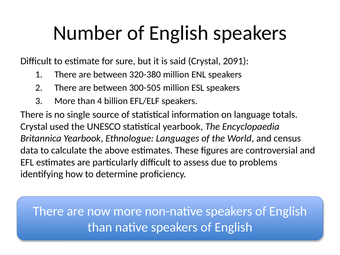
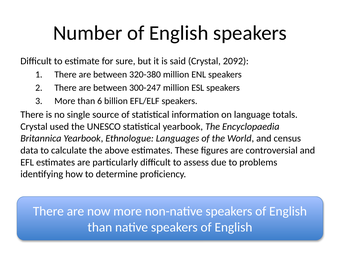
2091: 2091 -> 2092
300-505: 300-505 -> 300-247
4: 4 -> 6
